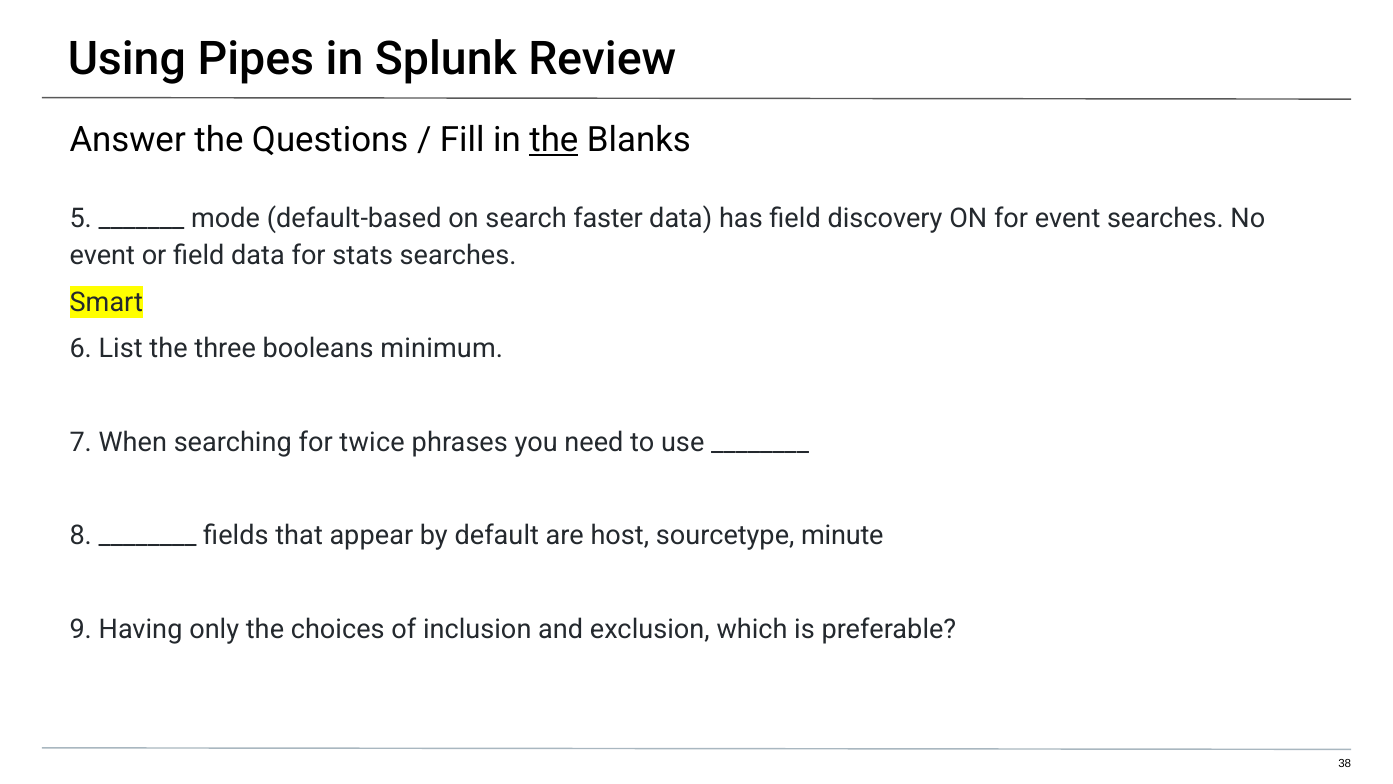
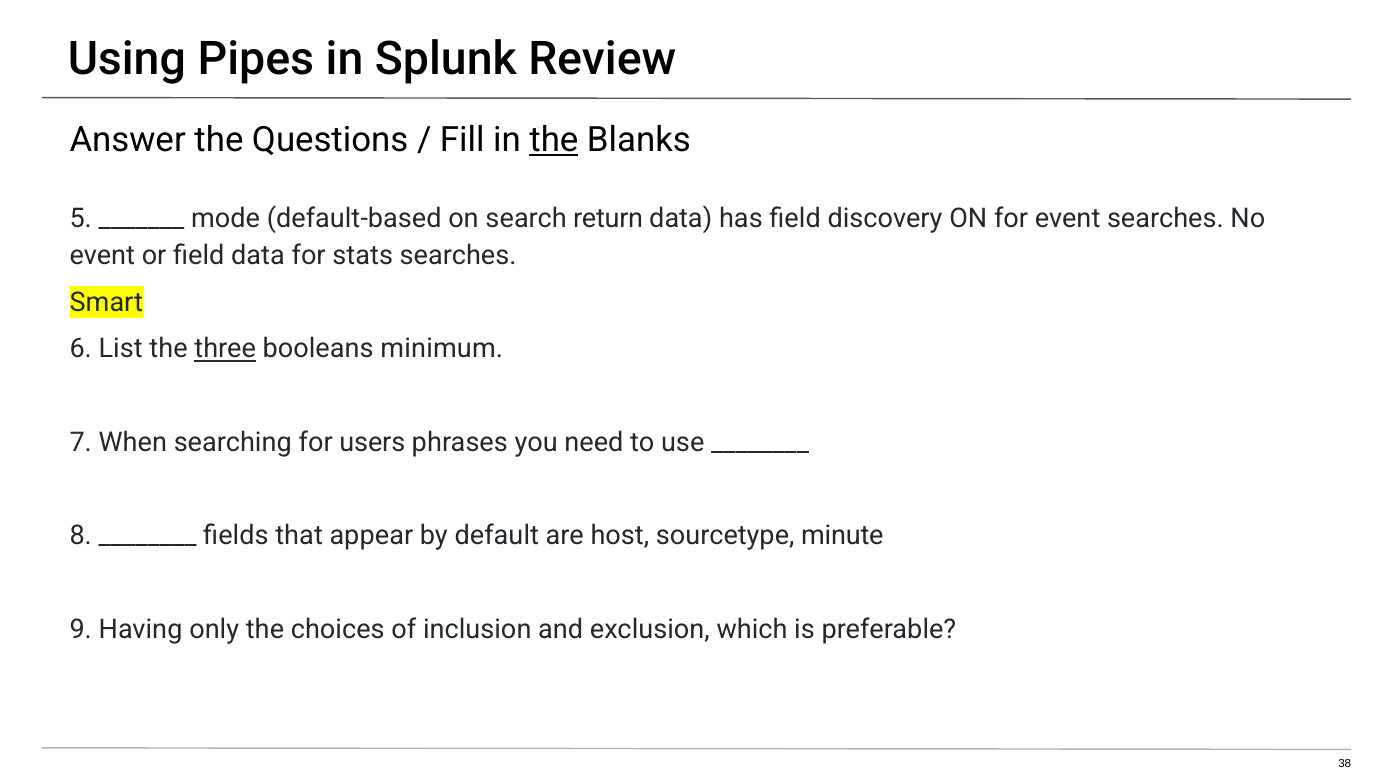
faster: faster -> return
three underline: none -> present
twice: twice -> users
